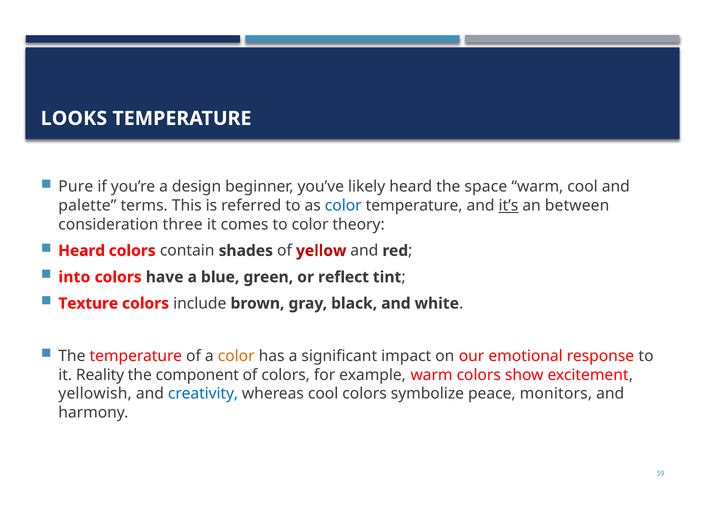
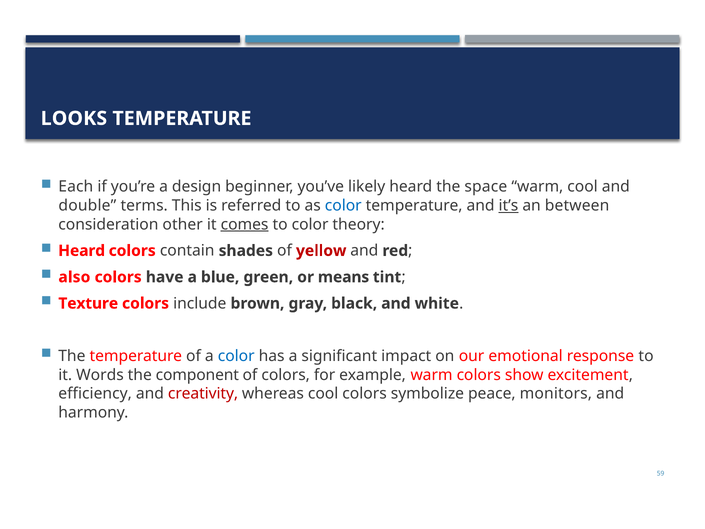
Pure: Pure -> Each
palette: palette -> double
three: three -> other
comes underline: none -> present
into: into -> also
reflect: reflect -> means
color at (236, 356) colour: orange -> blue
Reality: Reality -> Words
yellowish: yellowish -> efficiency
creativity colour: blue -> red
